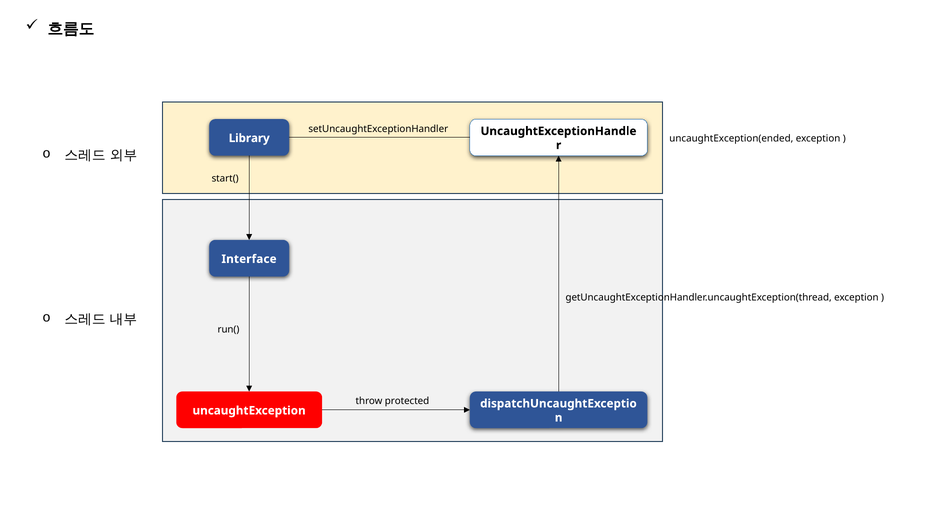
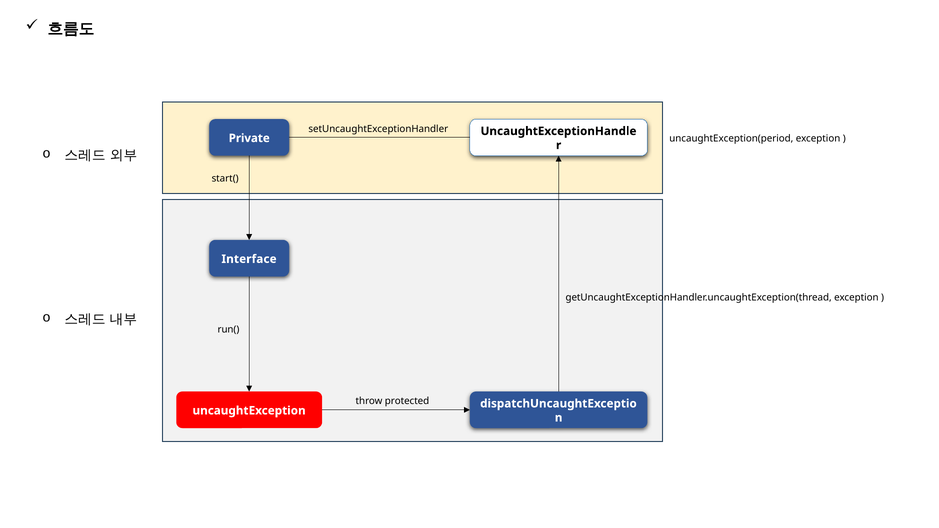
uncaughtException(ended: uncaughtException(ended -> uncaughtException(period
Library: Library -> Private
